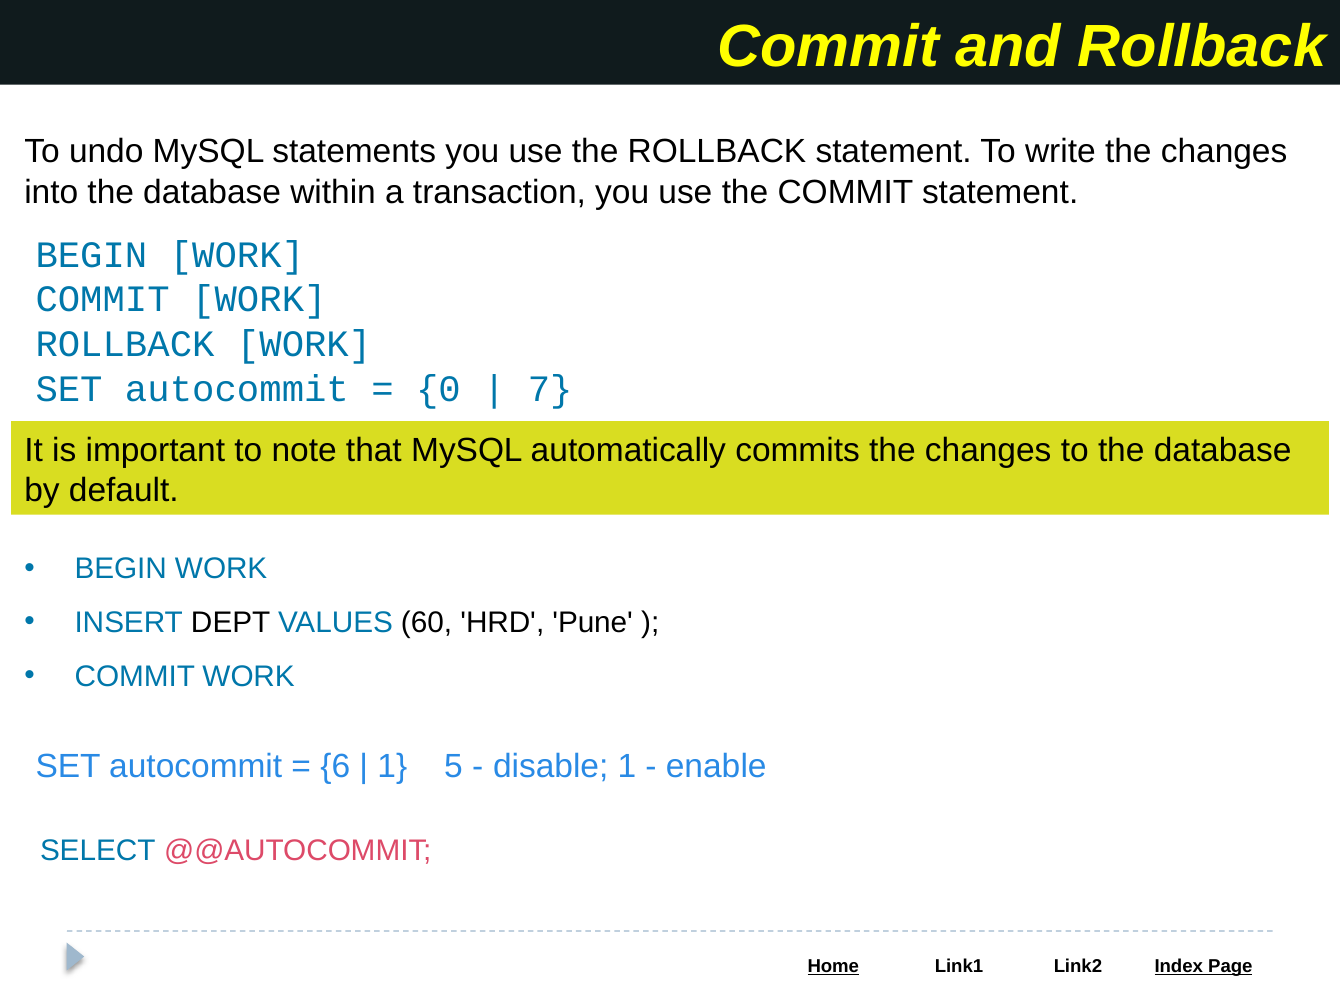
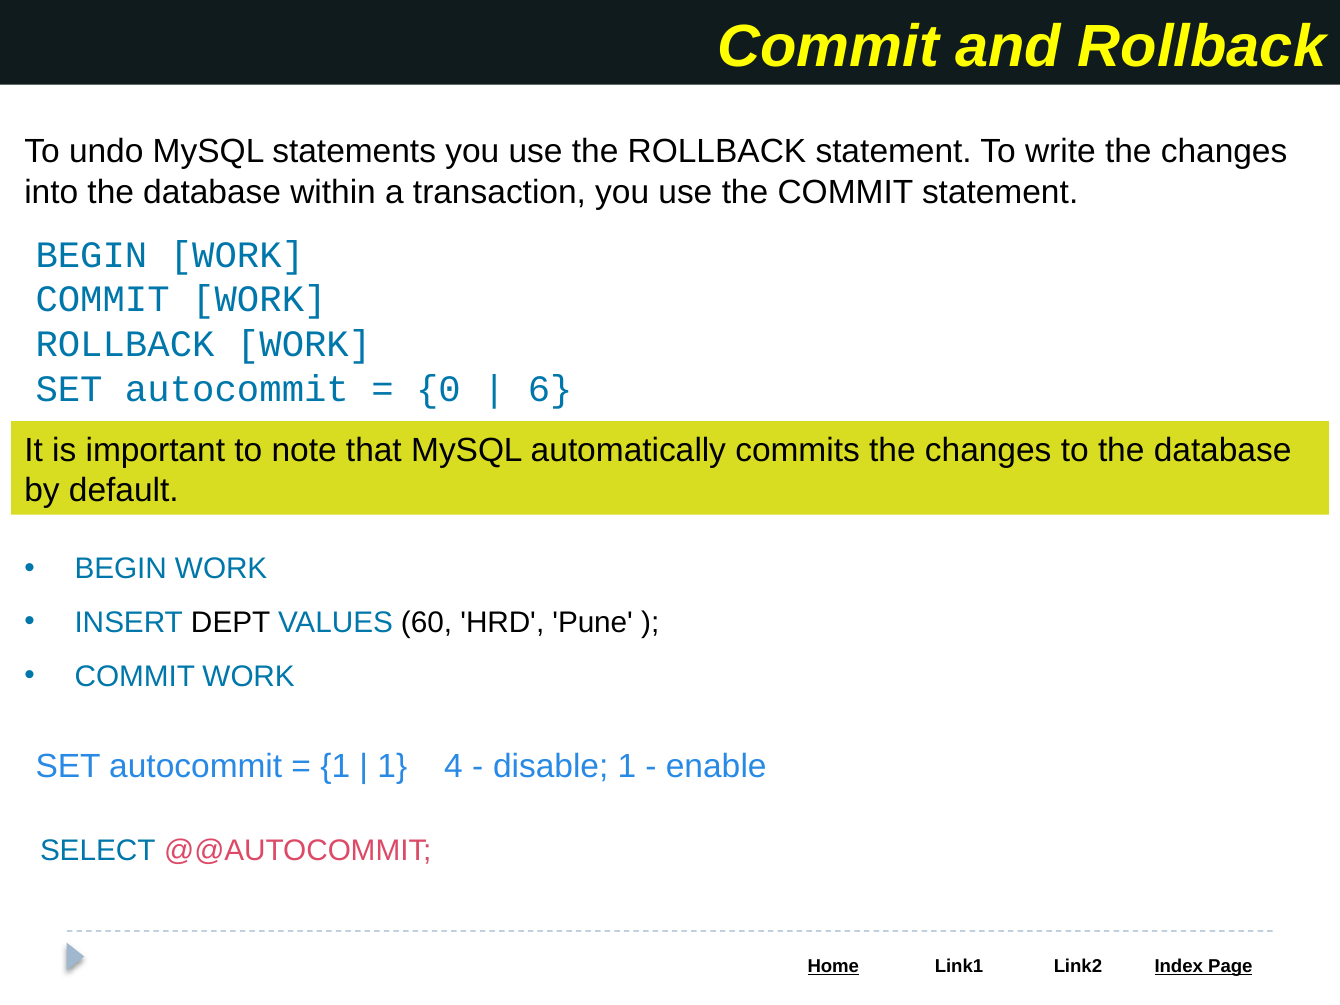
7: 7 -> 6
6 at (335, 766): 6 -> 1
5: 5 -> 4
